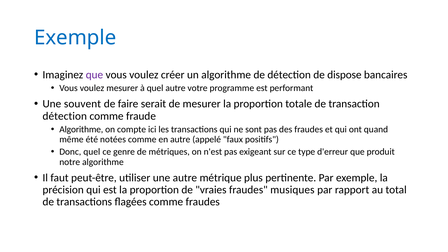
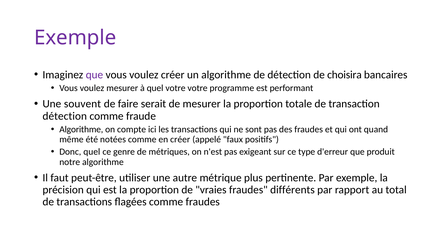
Exemple at (75, 38) colour: blue -> purple
dispose: dispose -> choisira
quel autre: autre -> votre
en autre: autre -> créer
musiques: musiques -> différents
